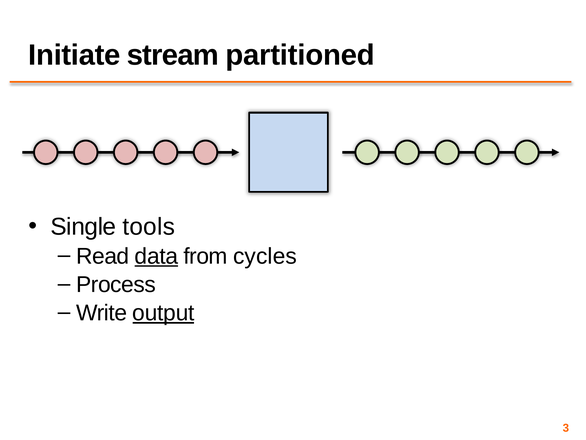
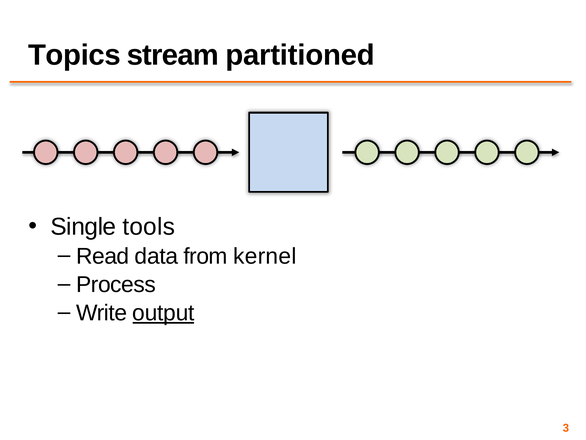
Initiate: Initiate -> Topics
data underline: present -> none
cycles: cycles -> kernel
